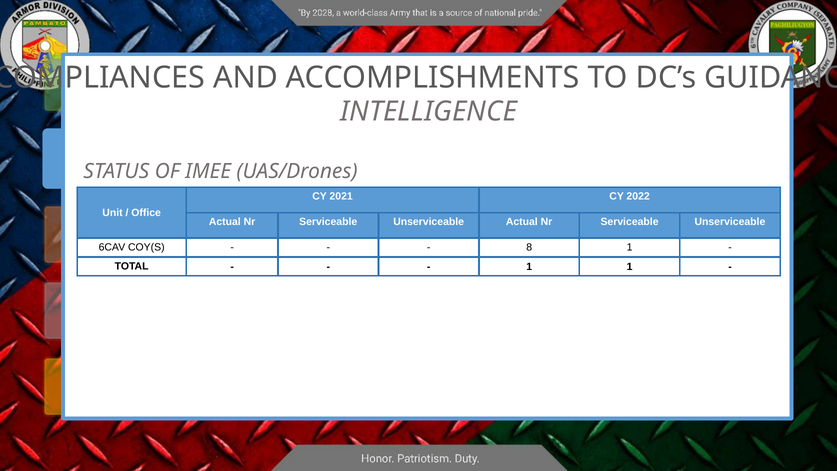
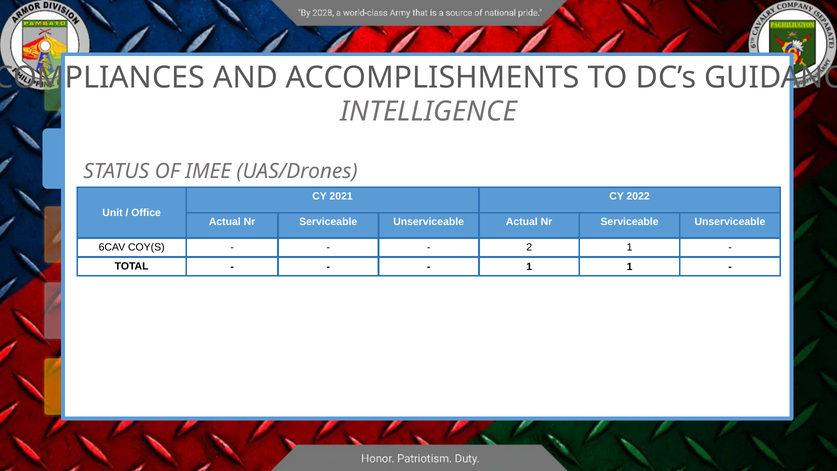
8: 8 -> 2
